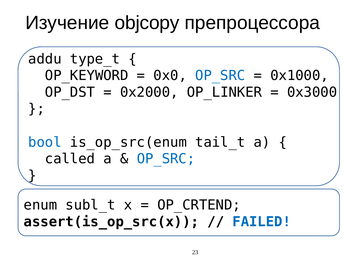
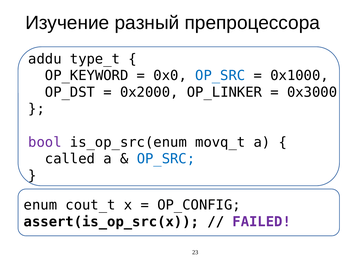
objcopy: objcopy -> разный
bool colour: blue -> purple
tail_t: tail_t -> movq_t
subl_t: subl_t -> cout_t
OP_CRTEND: OP_CRTEND -> OP_CONFIG
FAILED colour: blue -> purple
